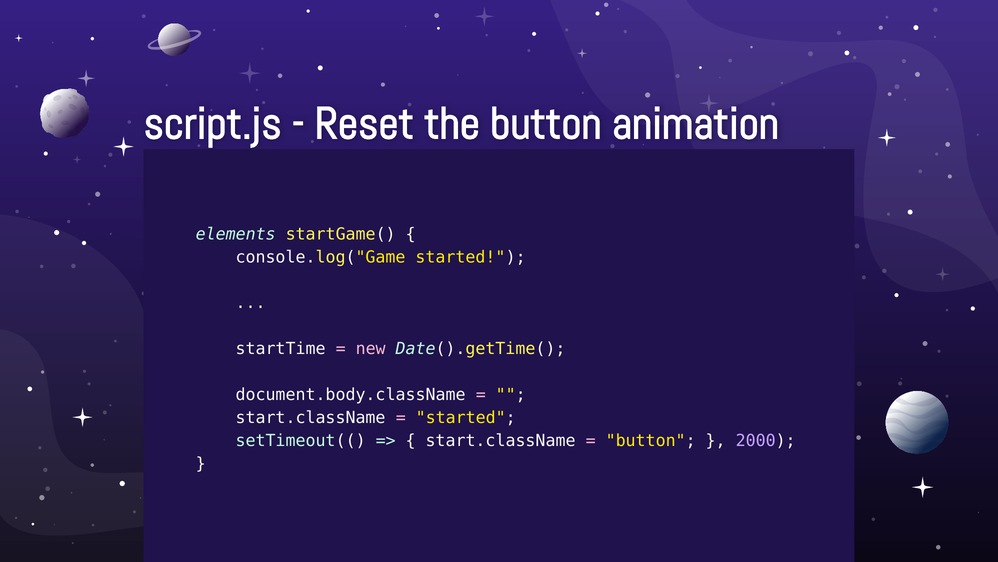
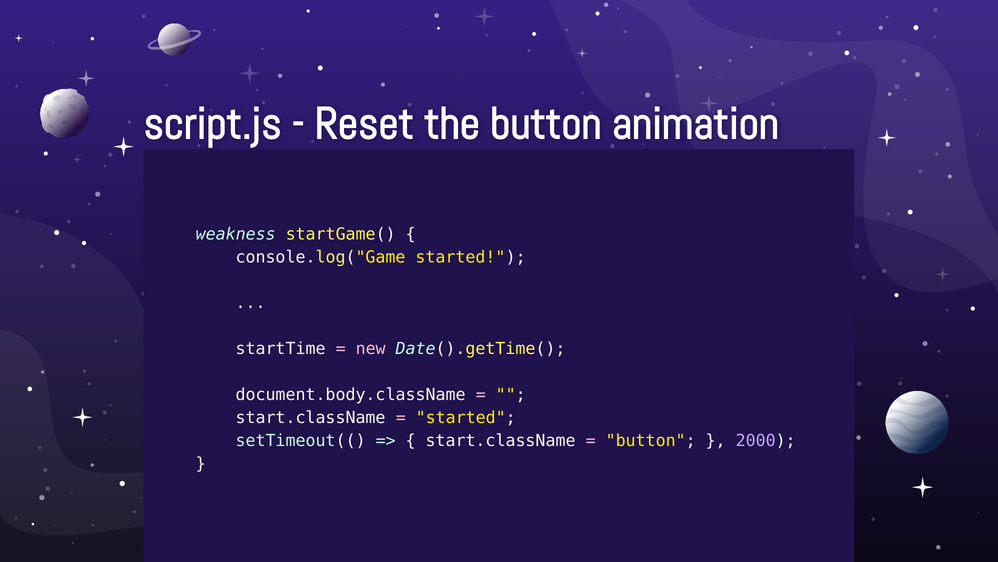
elements: elements -> weakness
